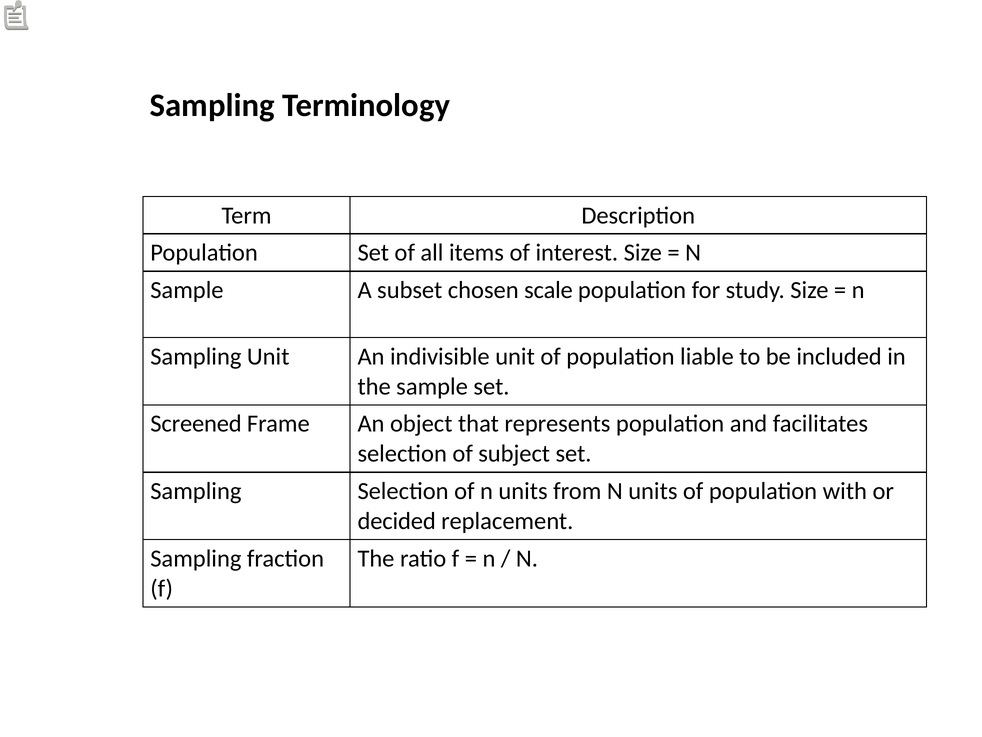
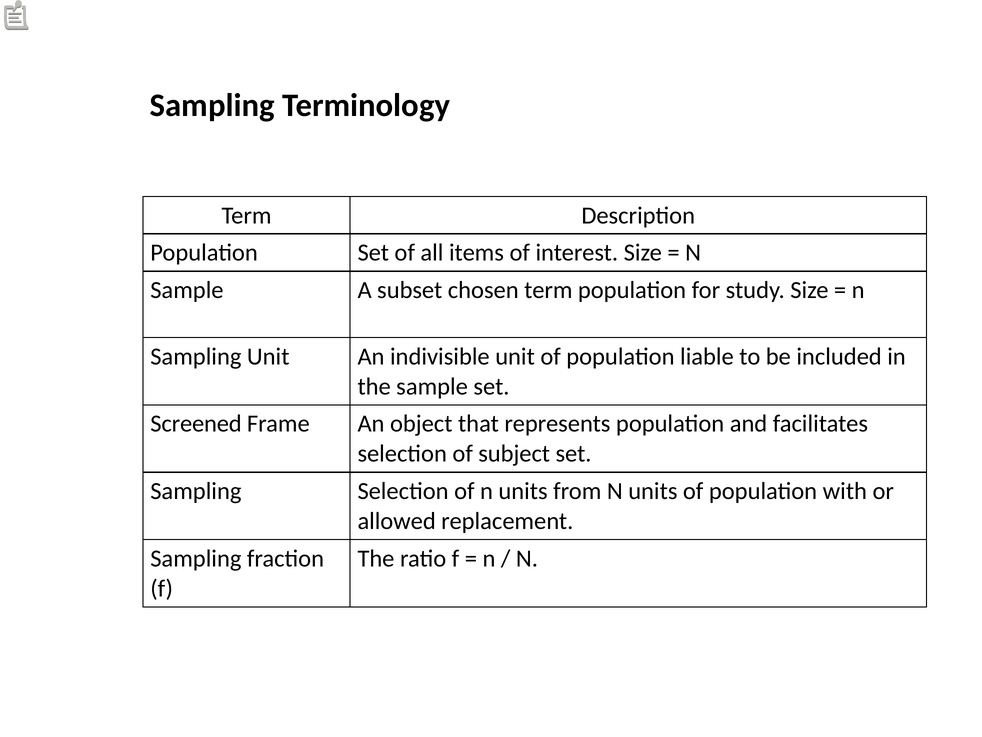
chosen scale: scale -> term
decided: decided -> allowed
